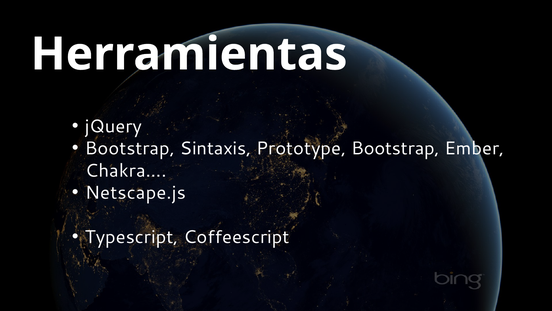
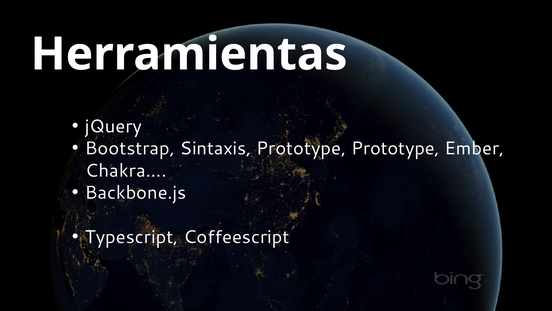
Prototype Bootstrap: Bootstrap -> Prototype
Netscape.js: Netscape.js -> Backbone.js
